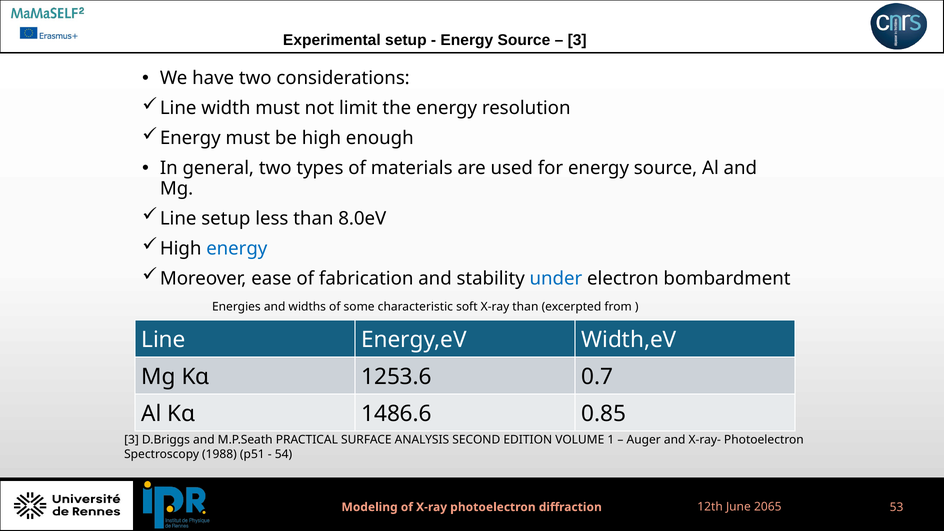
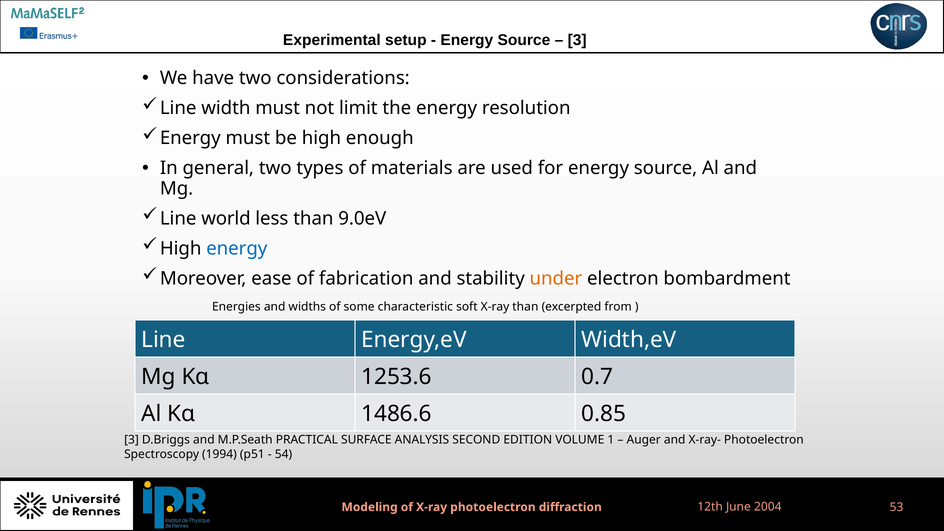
Line setup: setup -> world
8.0eV: 8.0eV -> 9.0eV
under colour: blue -> orange
1988: 1988 -> 1994
2065: 2065 -> 2004
